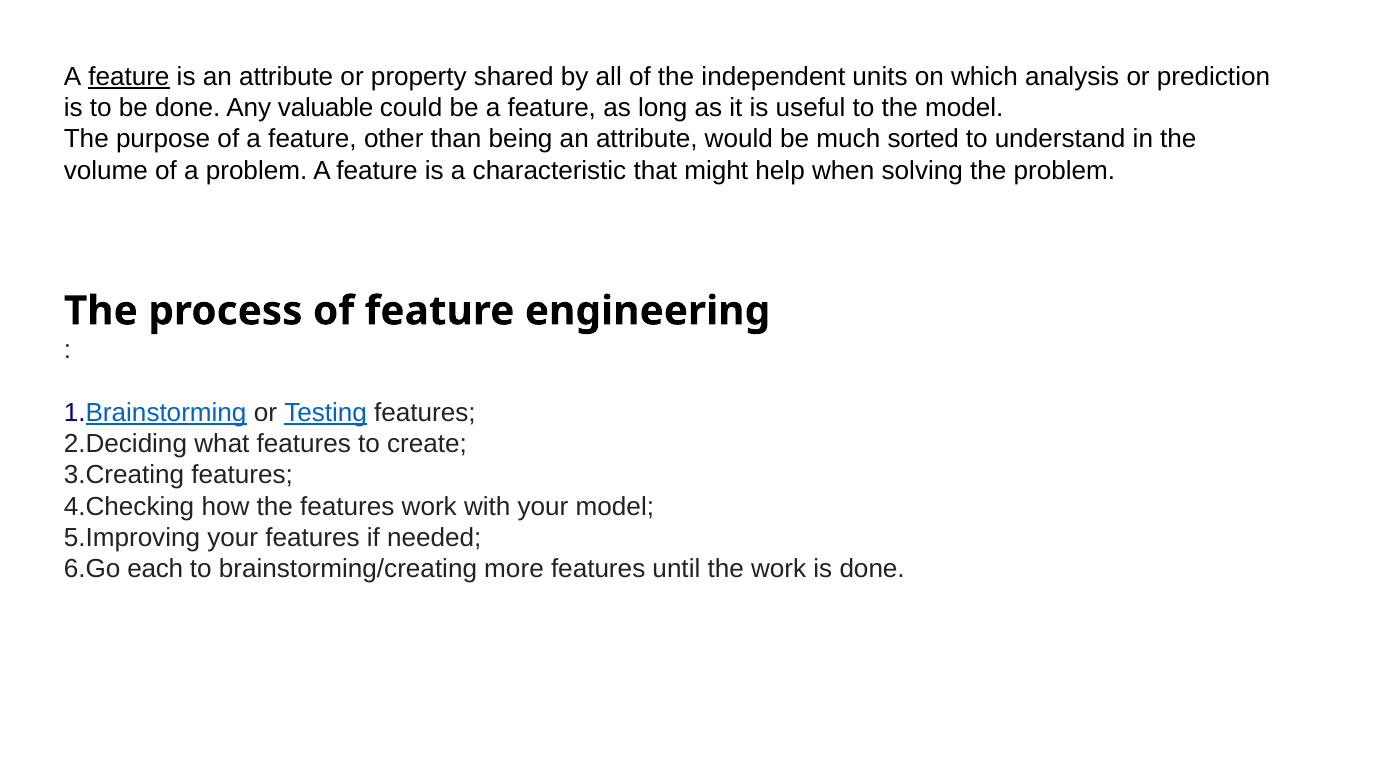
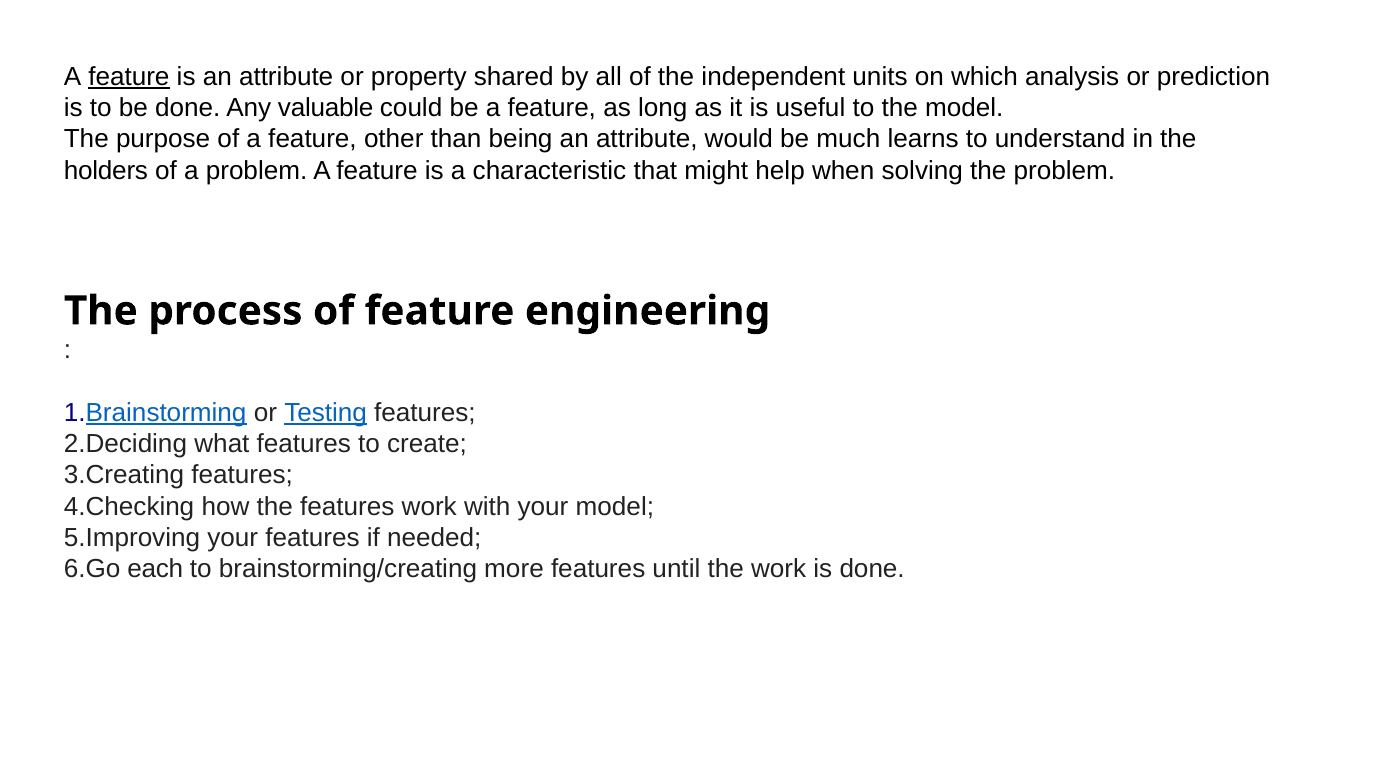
sorted: sorted -> learns
volume: volume -> holders
